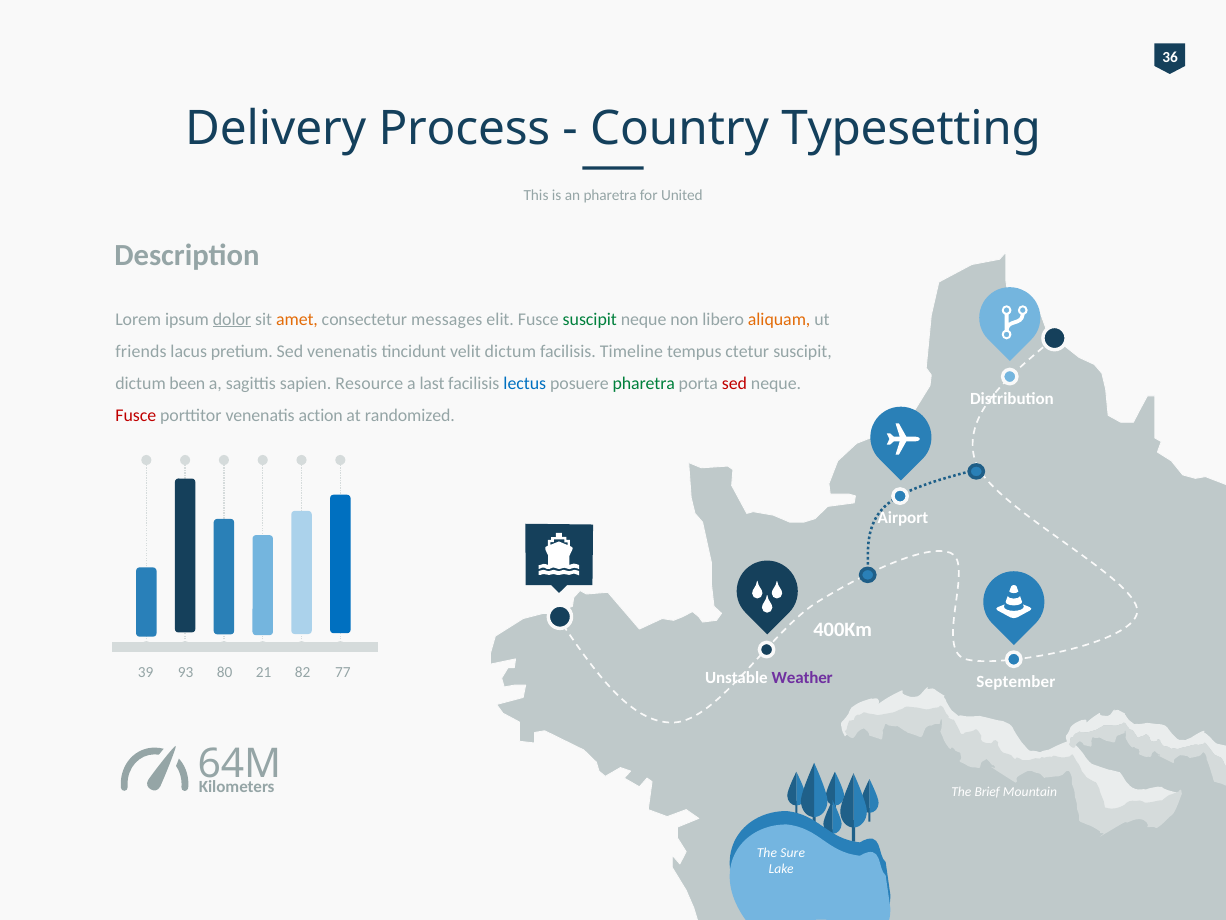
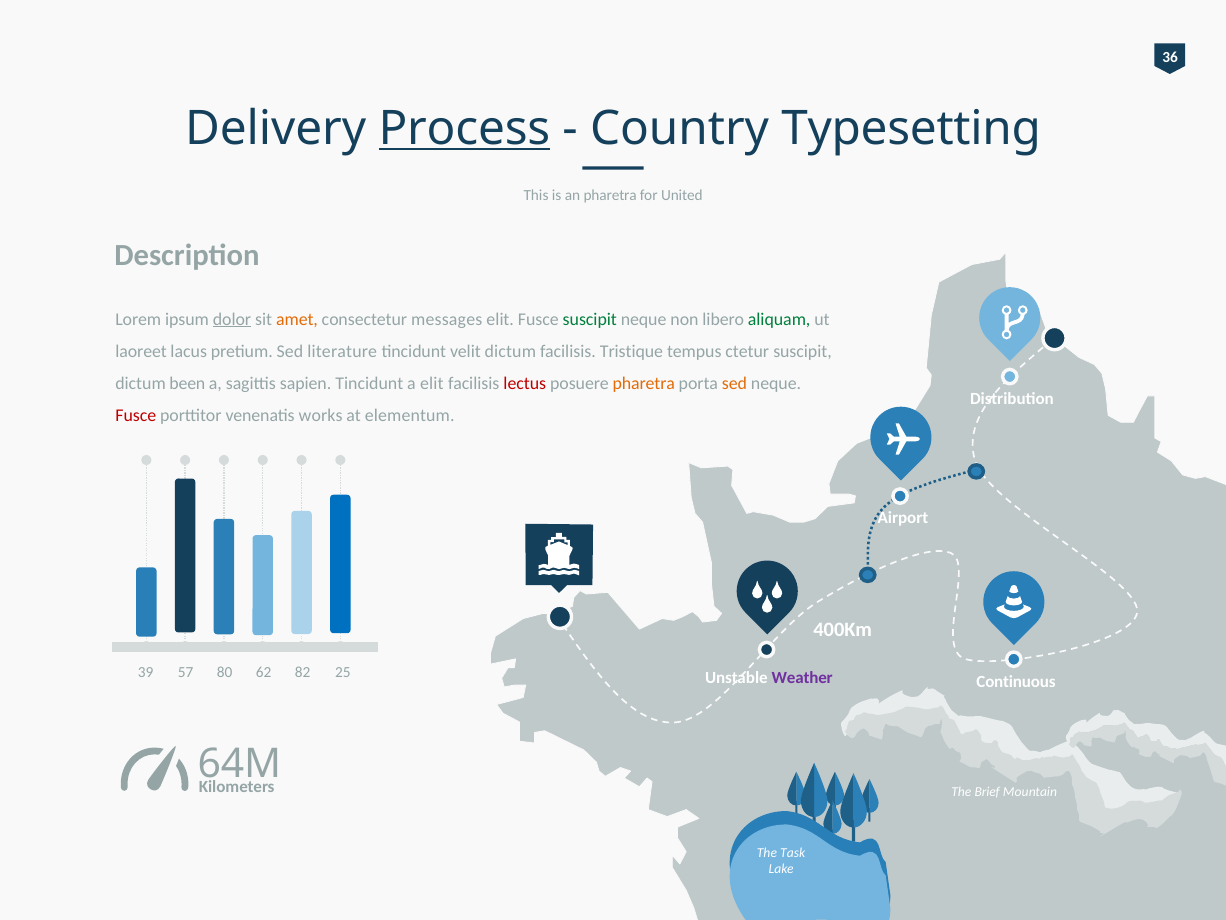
Process underline: none -> present
aliquam colour: orange -> green
friends: friends -> laoreet
Sed venenatis: venenatis -> literature
Timeline: Timeline -> Tristique
sapien Resource: Resource -> Tincidunt
a last: last -> elit
lectus colour: blue -> red
pharetra at (644, 383) colour: green -> orange
sed at (734, 383) colour: red -> orange
action: action -> works
randomized: randomized -> elementum
93: 93 -> 57
21: 21 -> 62
77: 77 -> 25
September: September -> Continuous
Sure: Sure -> Task
